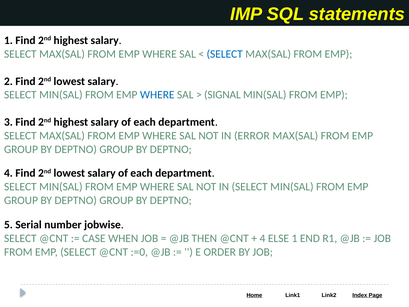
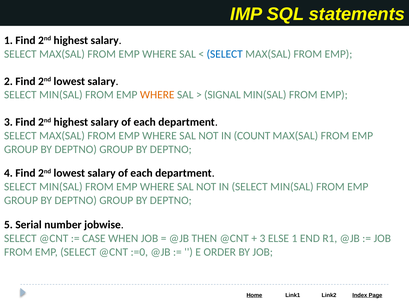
WHERE at (157, 95) colour: blue -> orange
ERROR: ERROR -> COUNT
4 at (262, 238): 4 -> 3
